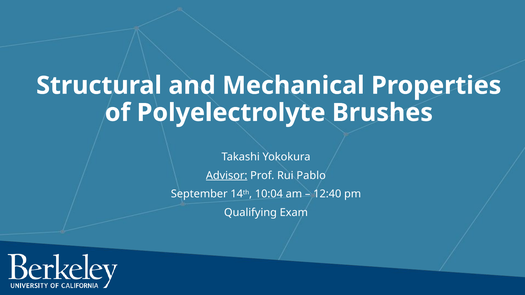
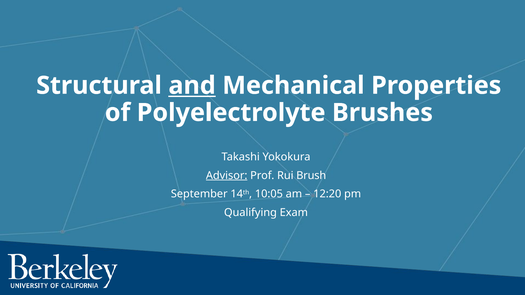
and underline: none -> present
Pablo: Pablo -> Brush
10:04: 10:04 -> 10:05
12:40: 12:40 -> 12:20
